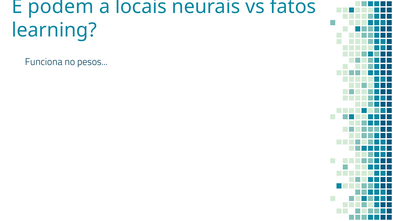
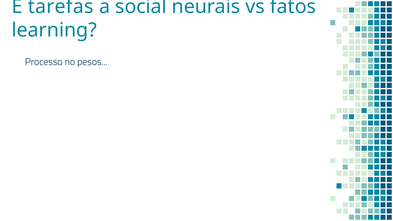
podem: podem -> tarefas
locais: locais -> social
Funciona: Funciona -> Processo
